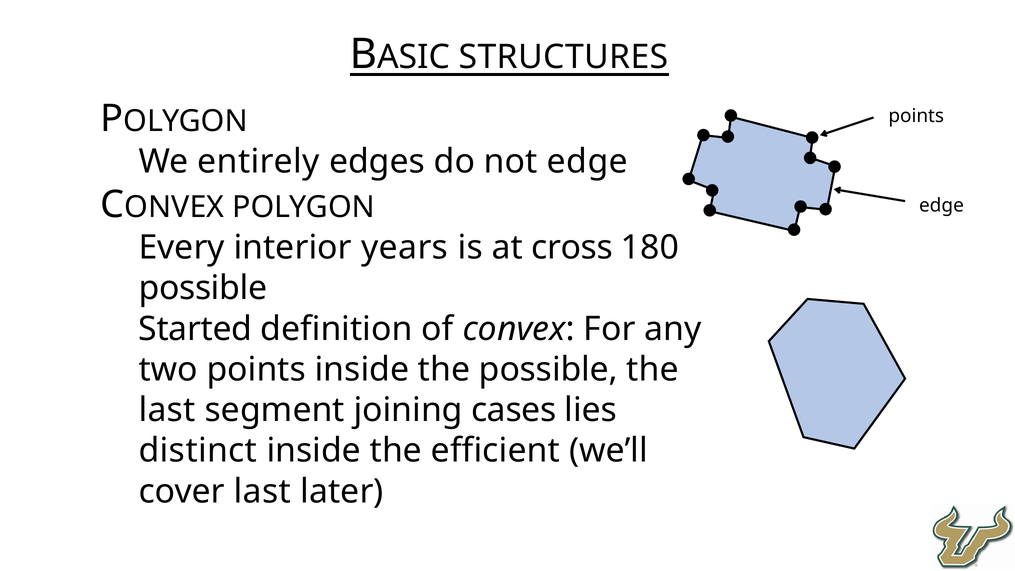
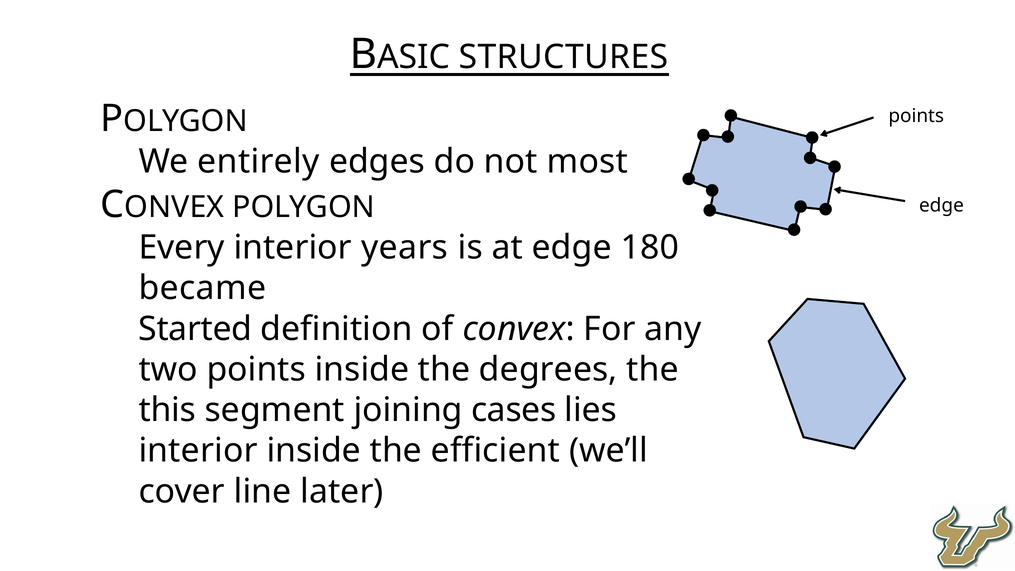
not edge: edge -> most
at cross: cross -> edge
possible at (203, 288): possible -> became
the possible: possible -> degrees
last at (167, 410): last -> this
distinct at (198, 451): distinct -> interior
cover last: last -> line
